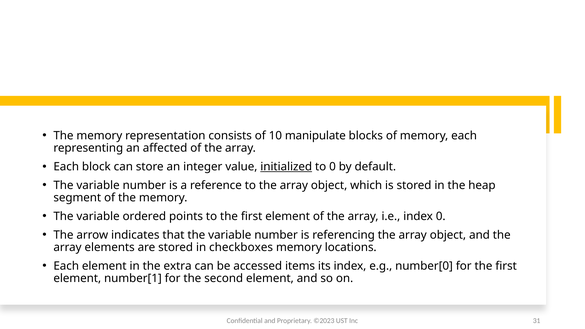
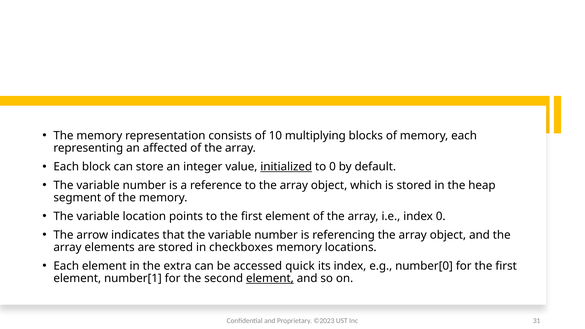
manipulate: manipulate -> multiplying
ordered: ordered -> location
items: items -> quick
element at (270, 278) underline: none -> present
